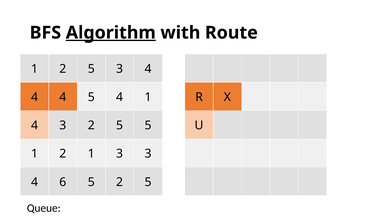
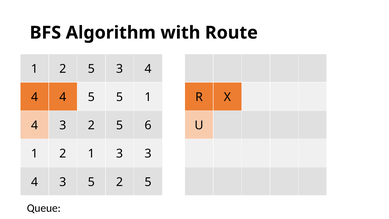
Algorithm underline: present -> none
5 4: 4 -> 5
5 5: 5 -> 6
6 at (63, 182): 6 -> 3
